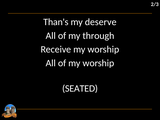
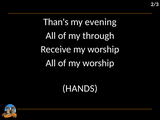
deserve: deserve -> evening
SEATED: SEATED -> HANDS
